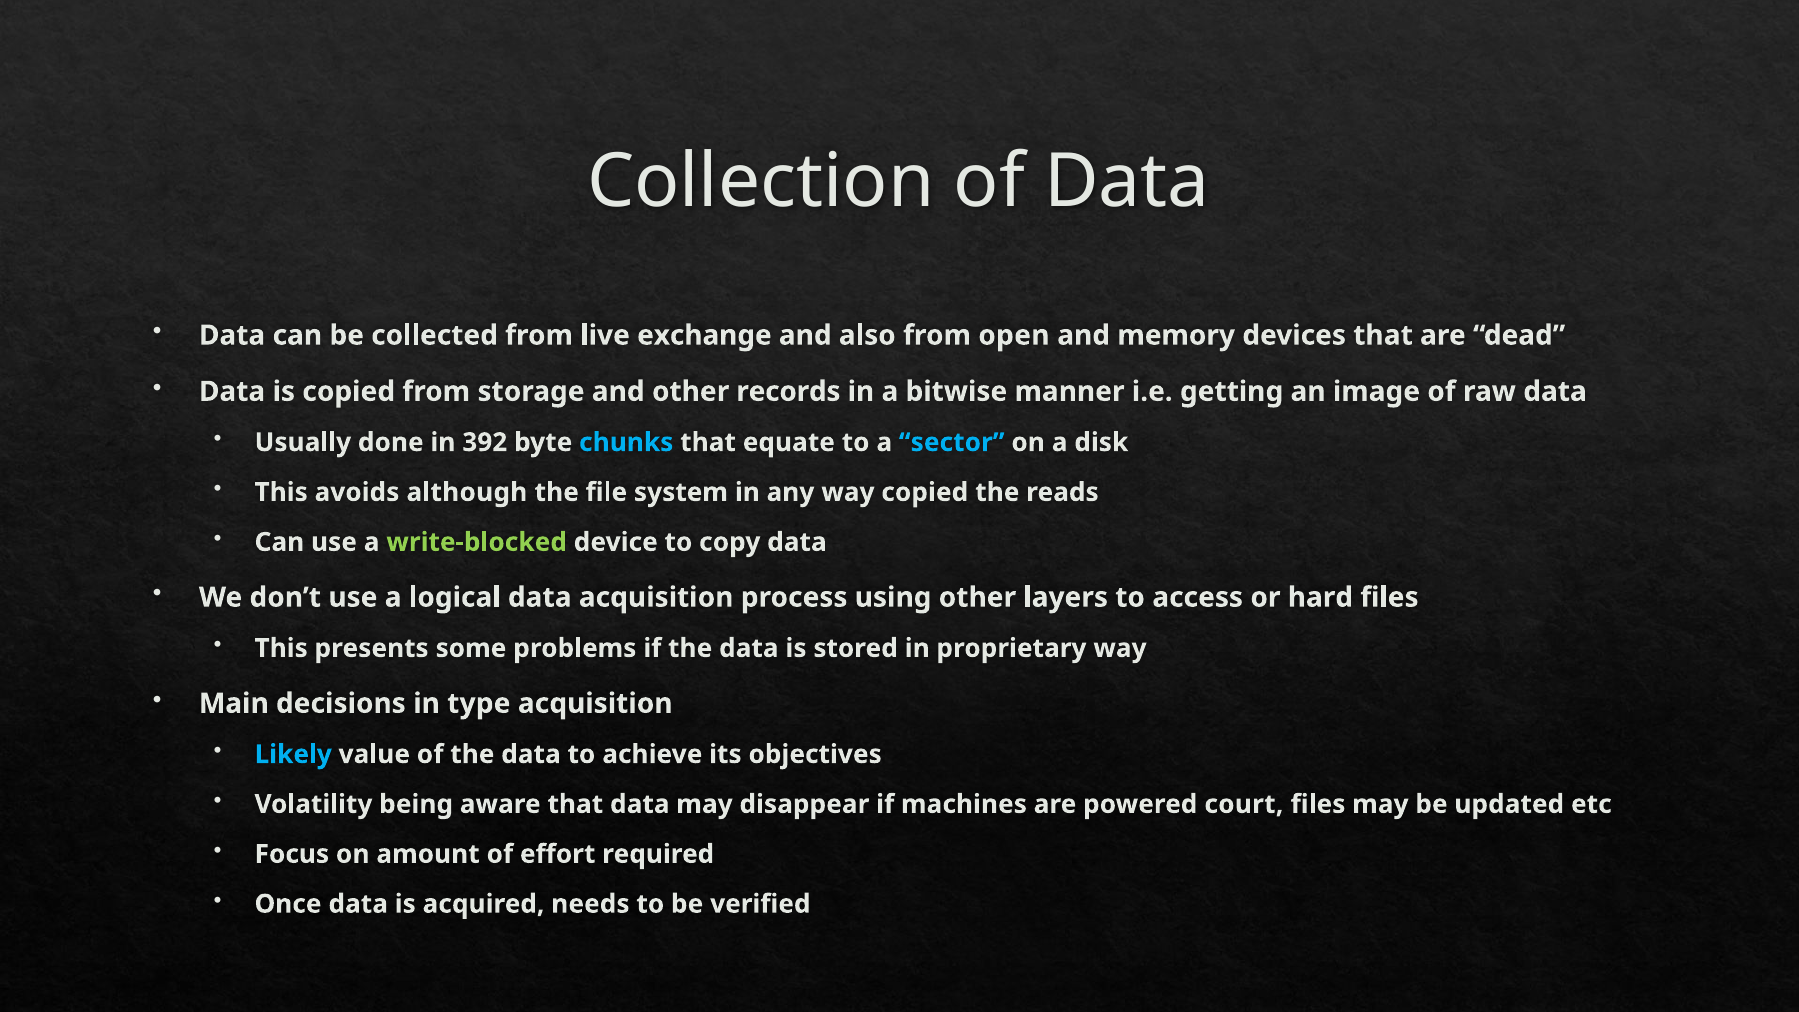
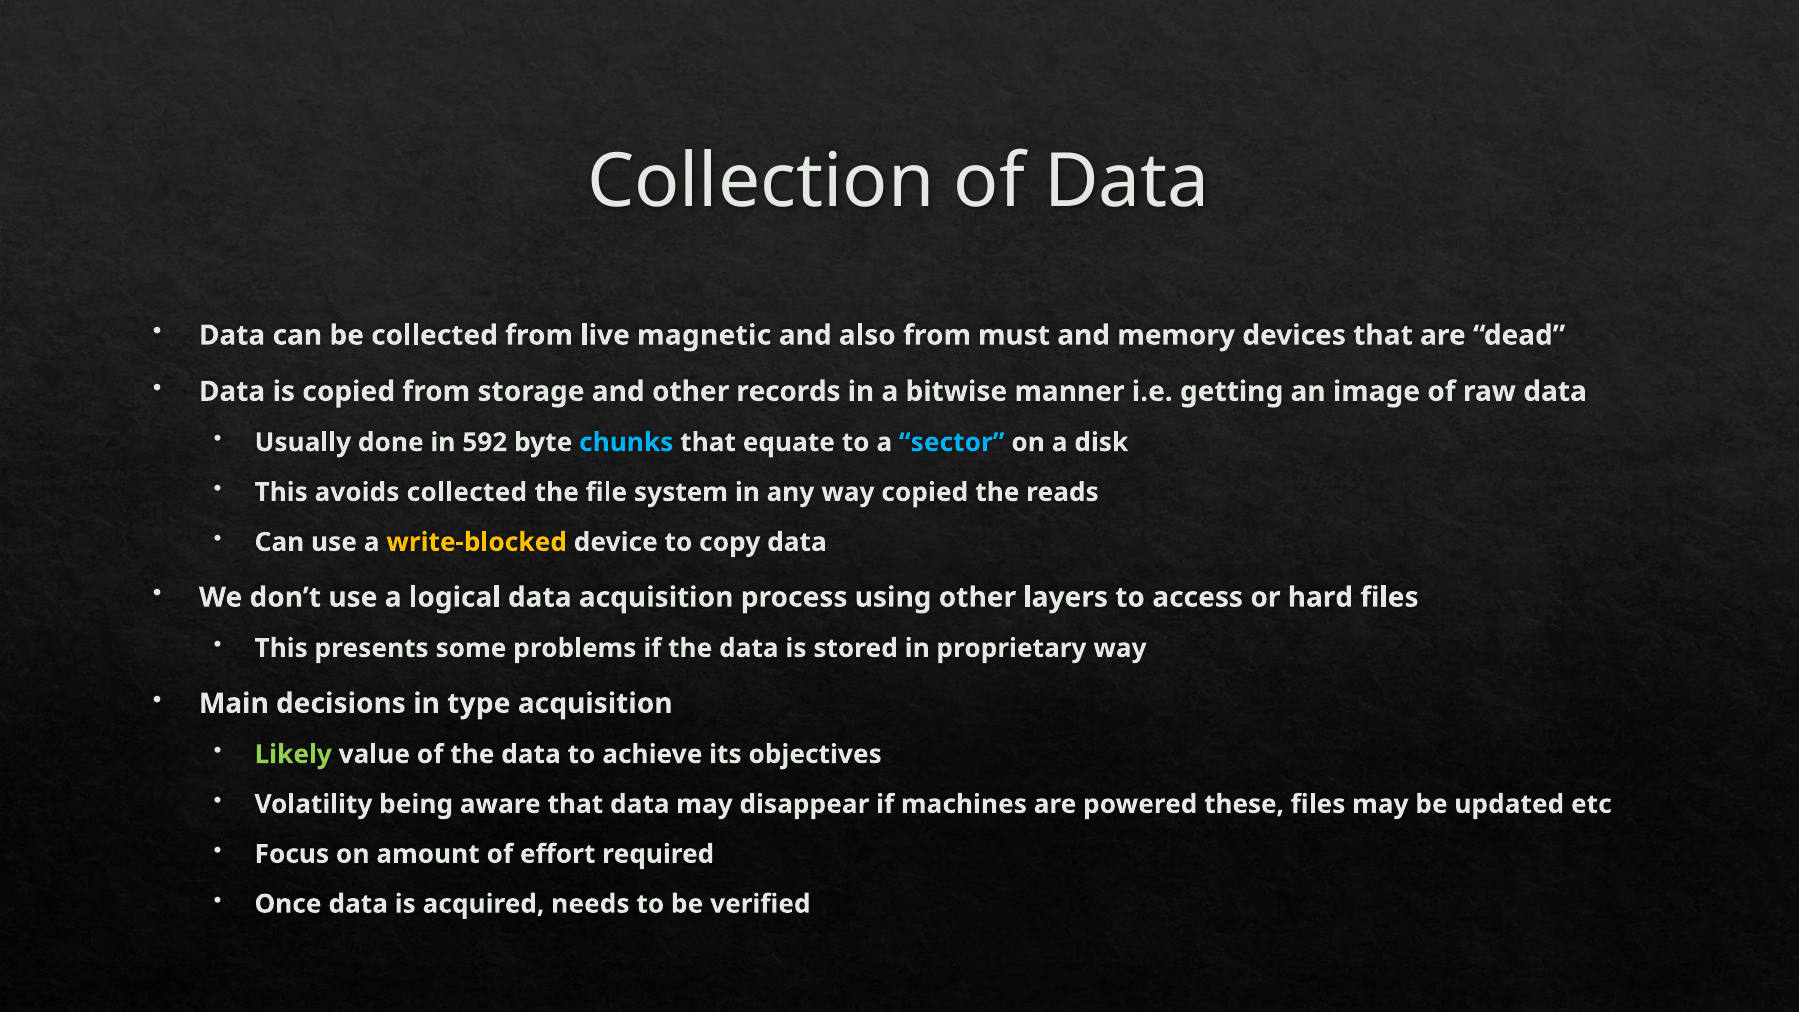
exchange: exchange -> magnetic
open: open -> must
392: 392 -> 592
avoids although: although -> collected
write-blocked colour: light green -> yellow
Likely colour: light blue -> light green
court: court -> these
